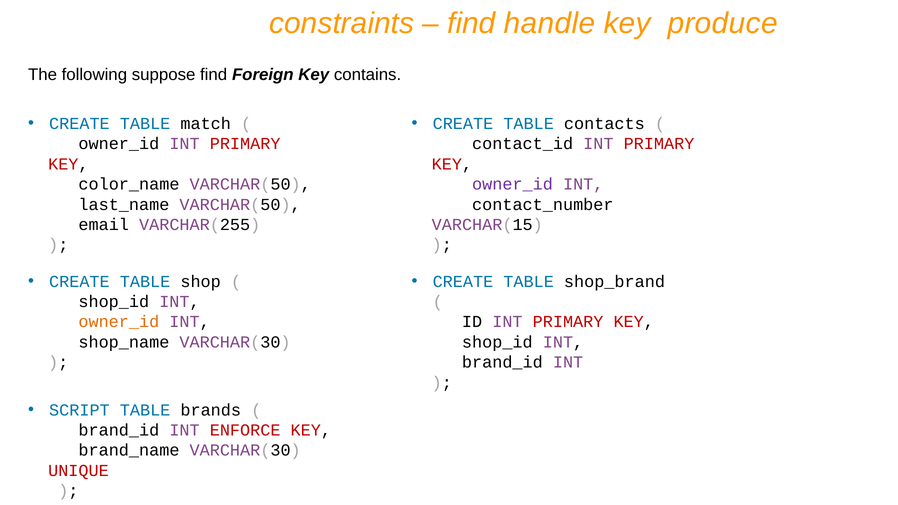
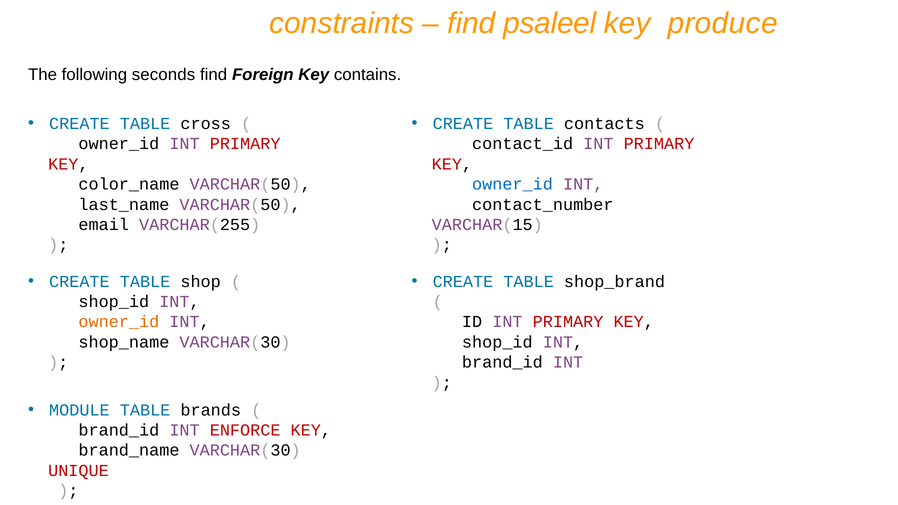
handle: handle -> psaleel
suppose: suppose -> seconds
match: match -> cross
owner_id at (513, 184) colour: purple -> blue
SCRIPT: SCRIPT -> MODULE
